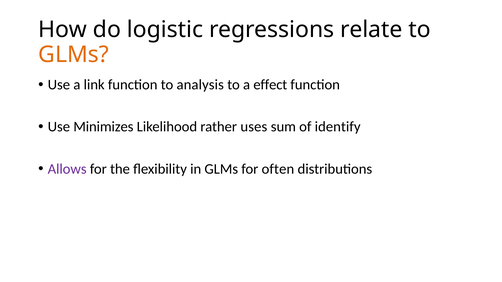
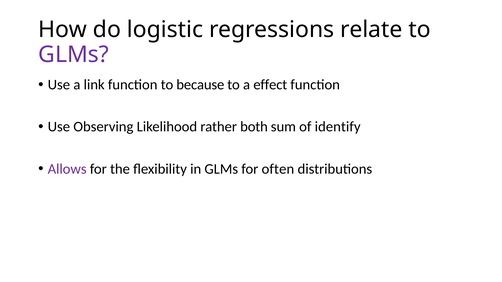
GLMs at (74, 55) colour: orange -> purple
analysis: analysis -> because
Minimizes: Minimizes -> Observing
uses: uses -> both
